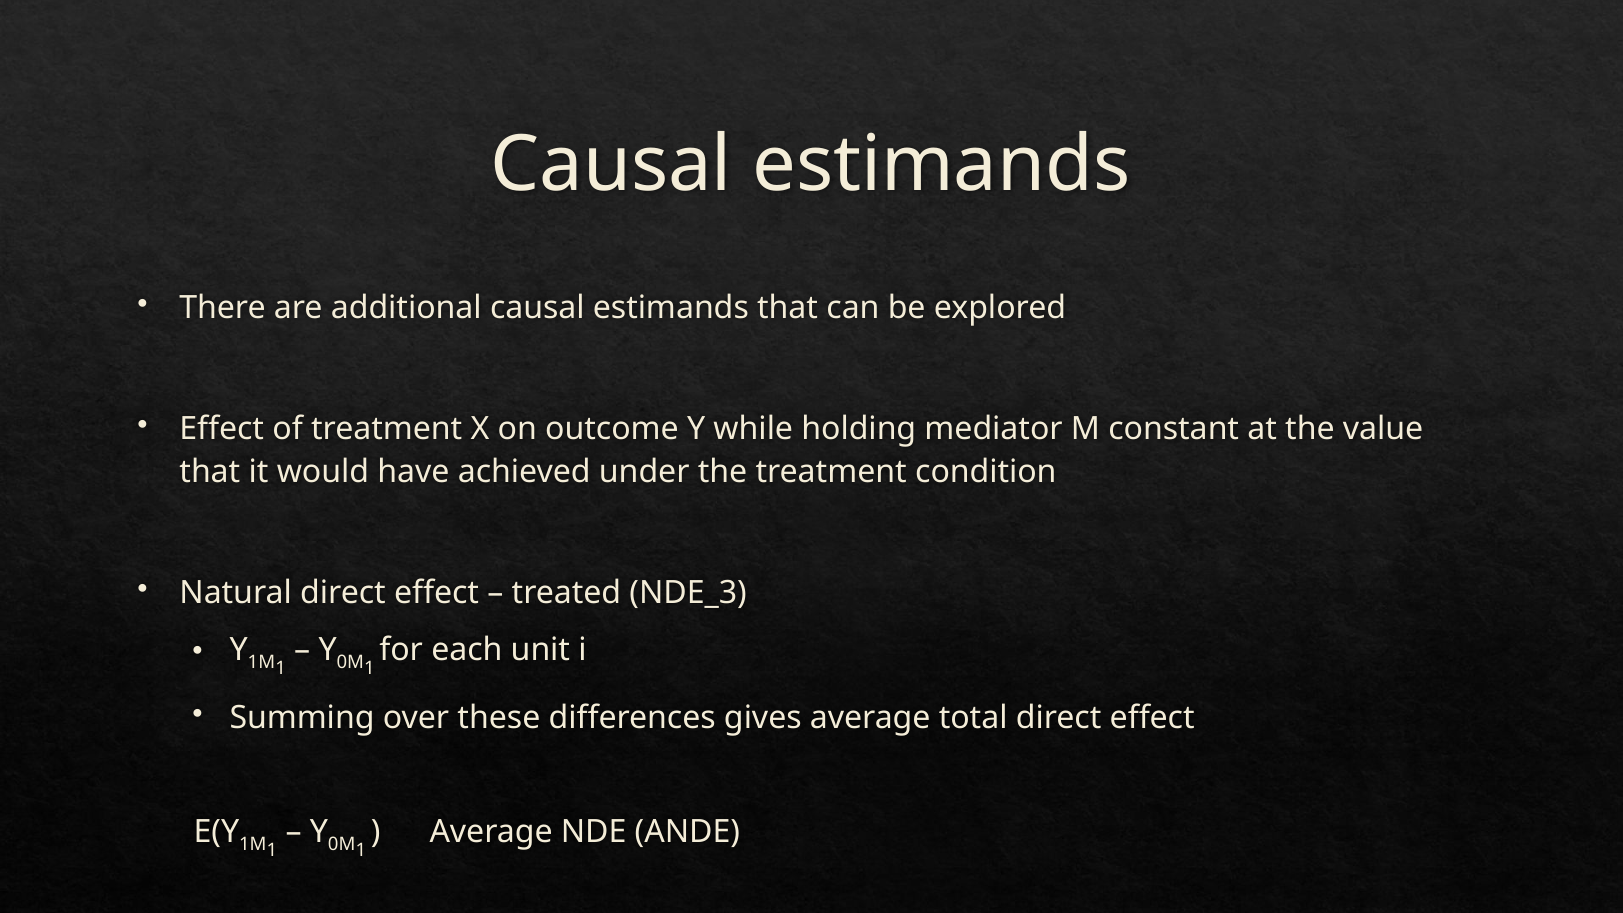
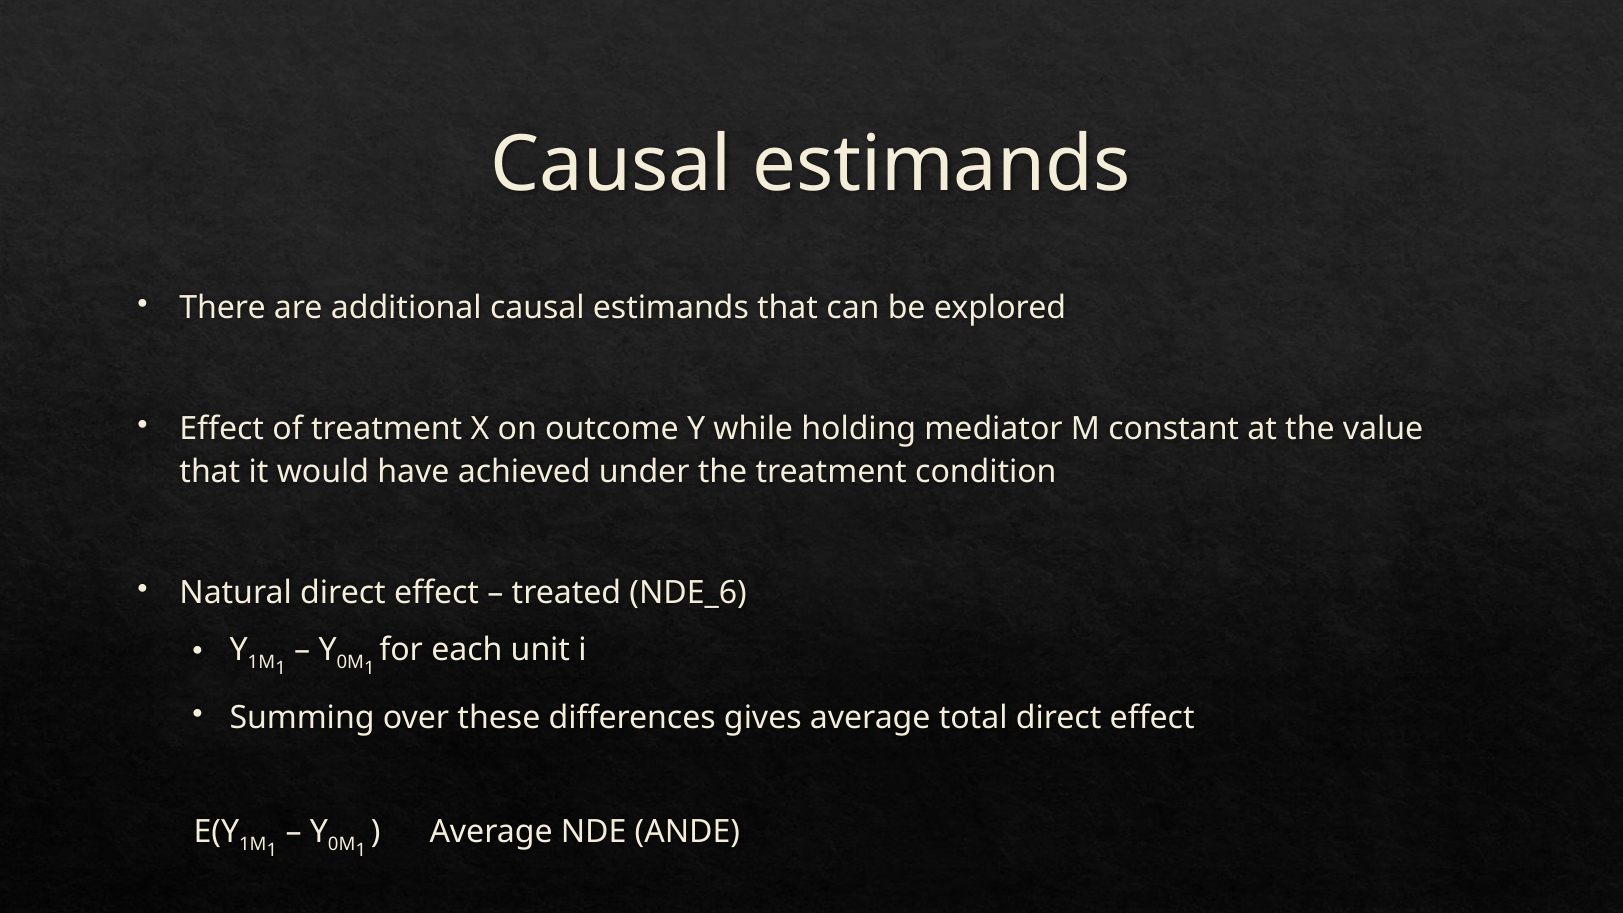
NDE_3: NDE_3 -> NDE_6
